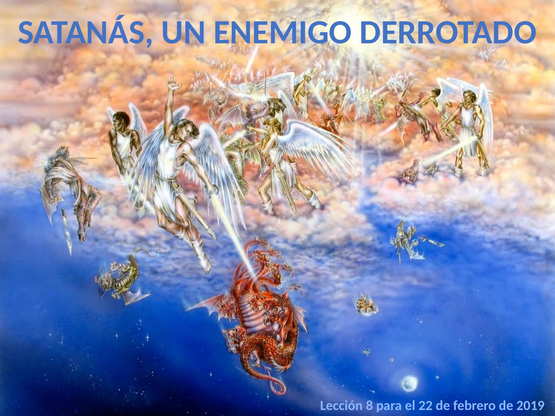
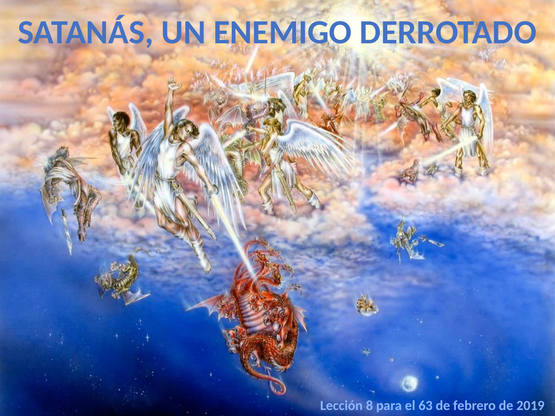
22: 22 -> 63
